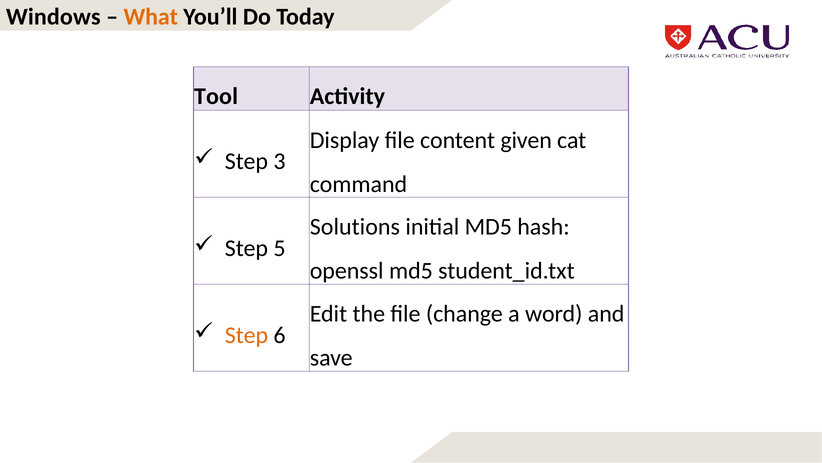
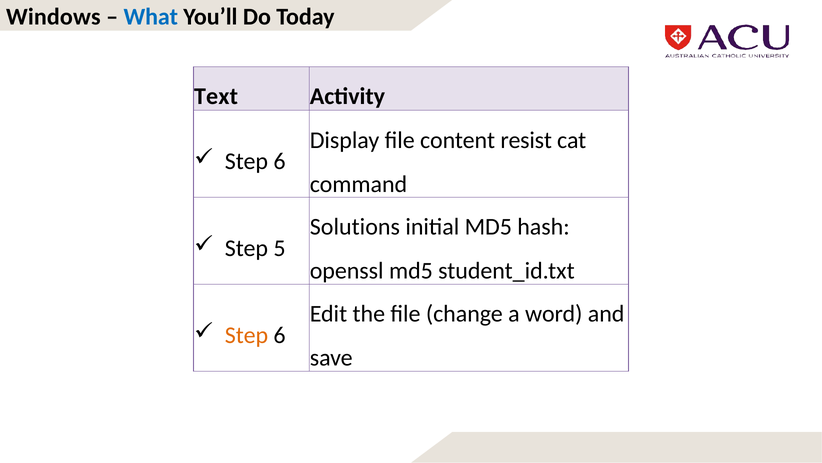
What colour: orange -> blue
Tool: Tool -> Text
given: given -> resist
3 at (279, 161): 3 -> 6
